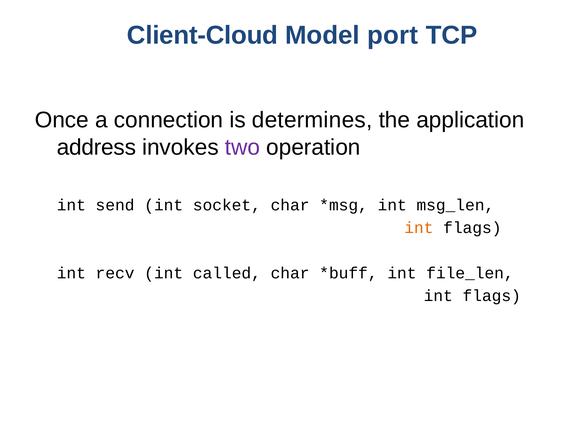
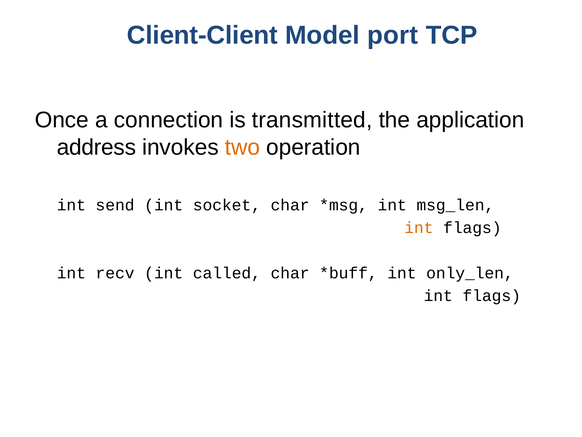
Client-Cloud: Client-Cloud -> Client-Client
determines: determines -> transmitted
two colour: purple -> orange
file_len: file_len -> only_len
